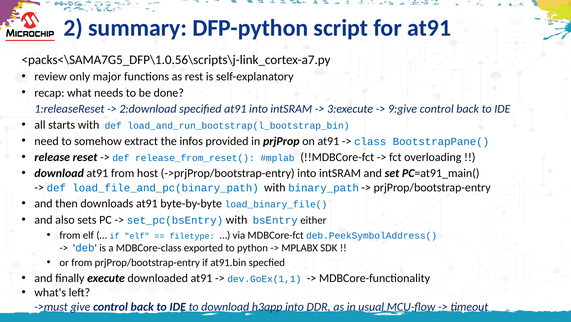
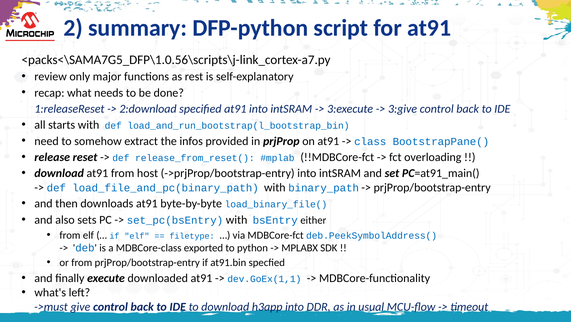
9:give: 9:give -> 3:give
